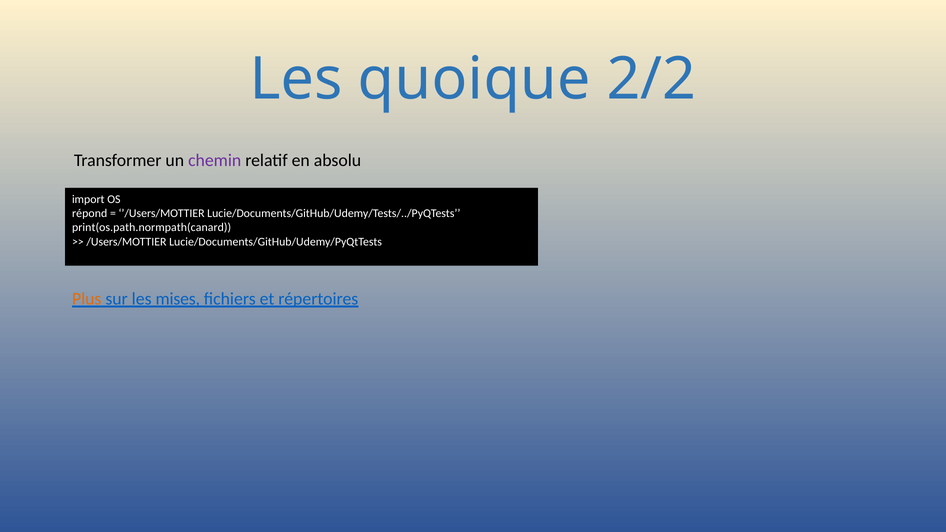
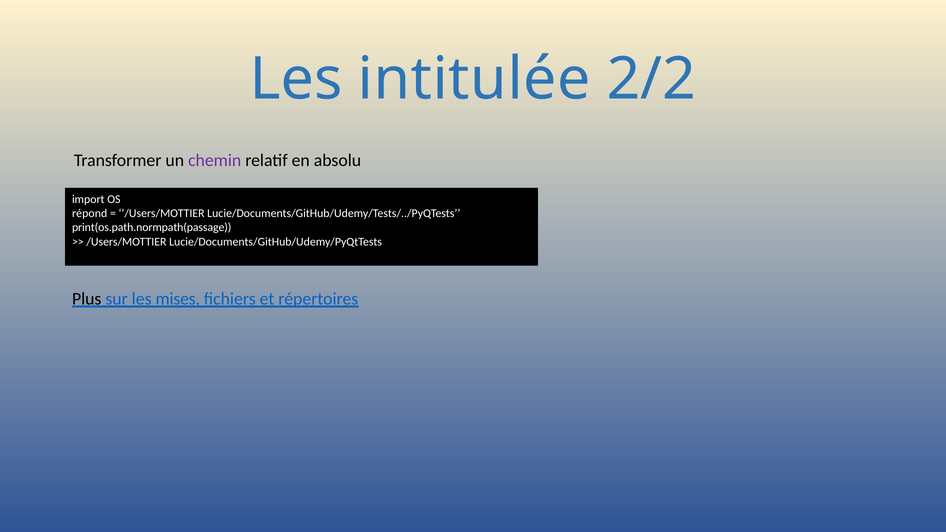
quoique: quoique -> intitulée
print(os.path.normpath(canard: print(os.path.normpath(canard -> print(os.path.normpath(passage
Plus colour: orange -> black
